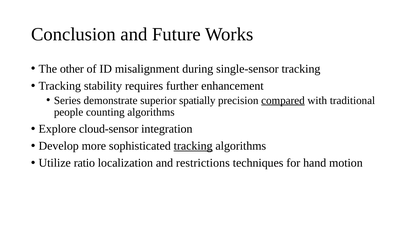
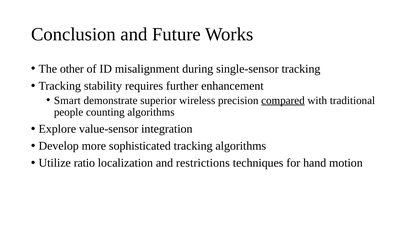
Series: Series -> Smart
spatially: spatially -> wireless
cloud-sensor: cloud-sensor -> value-sensor
tracking at (193, 146) underline: present -> none
